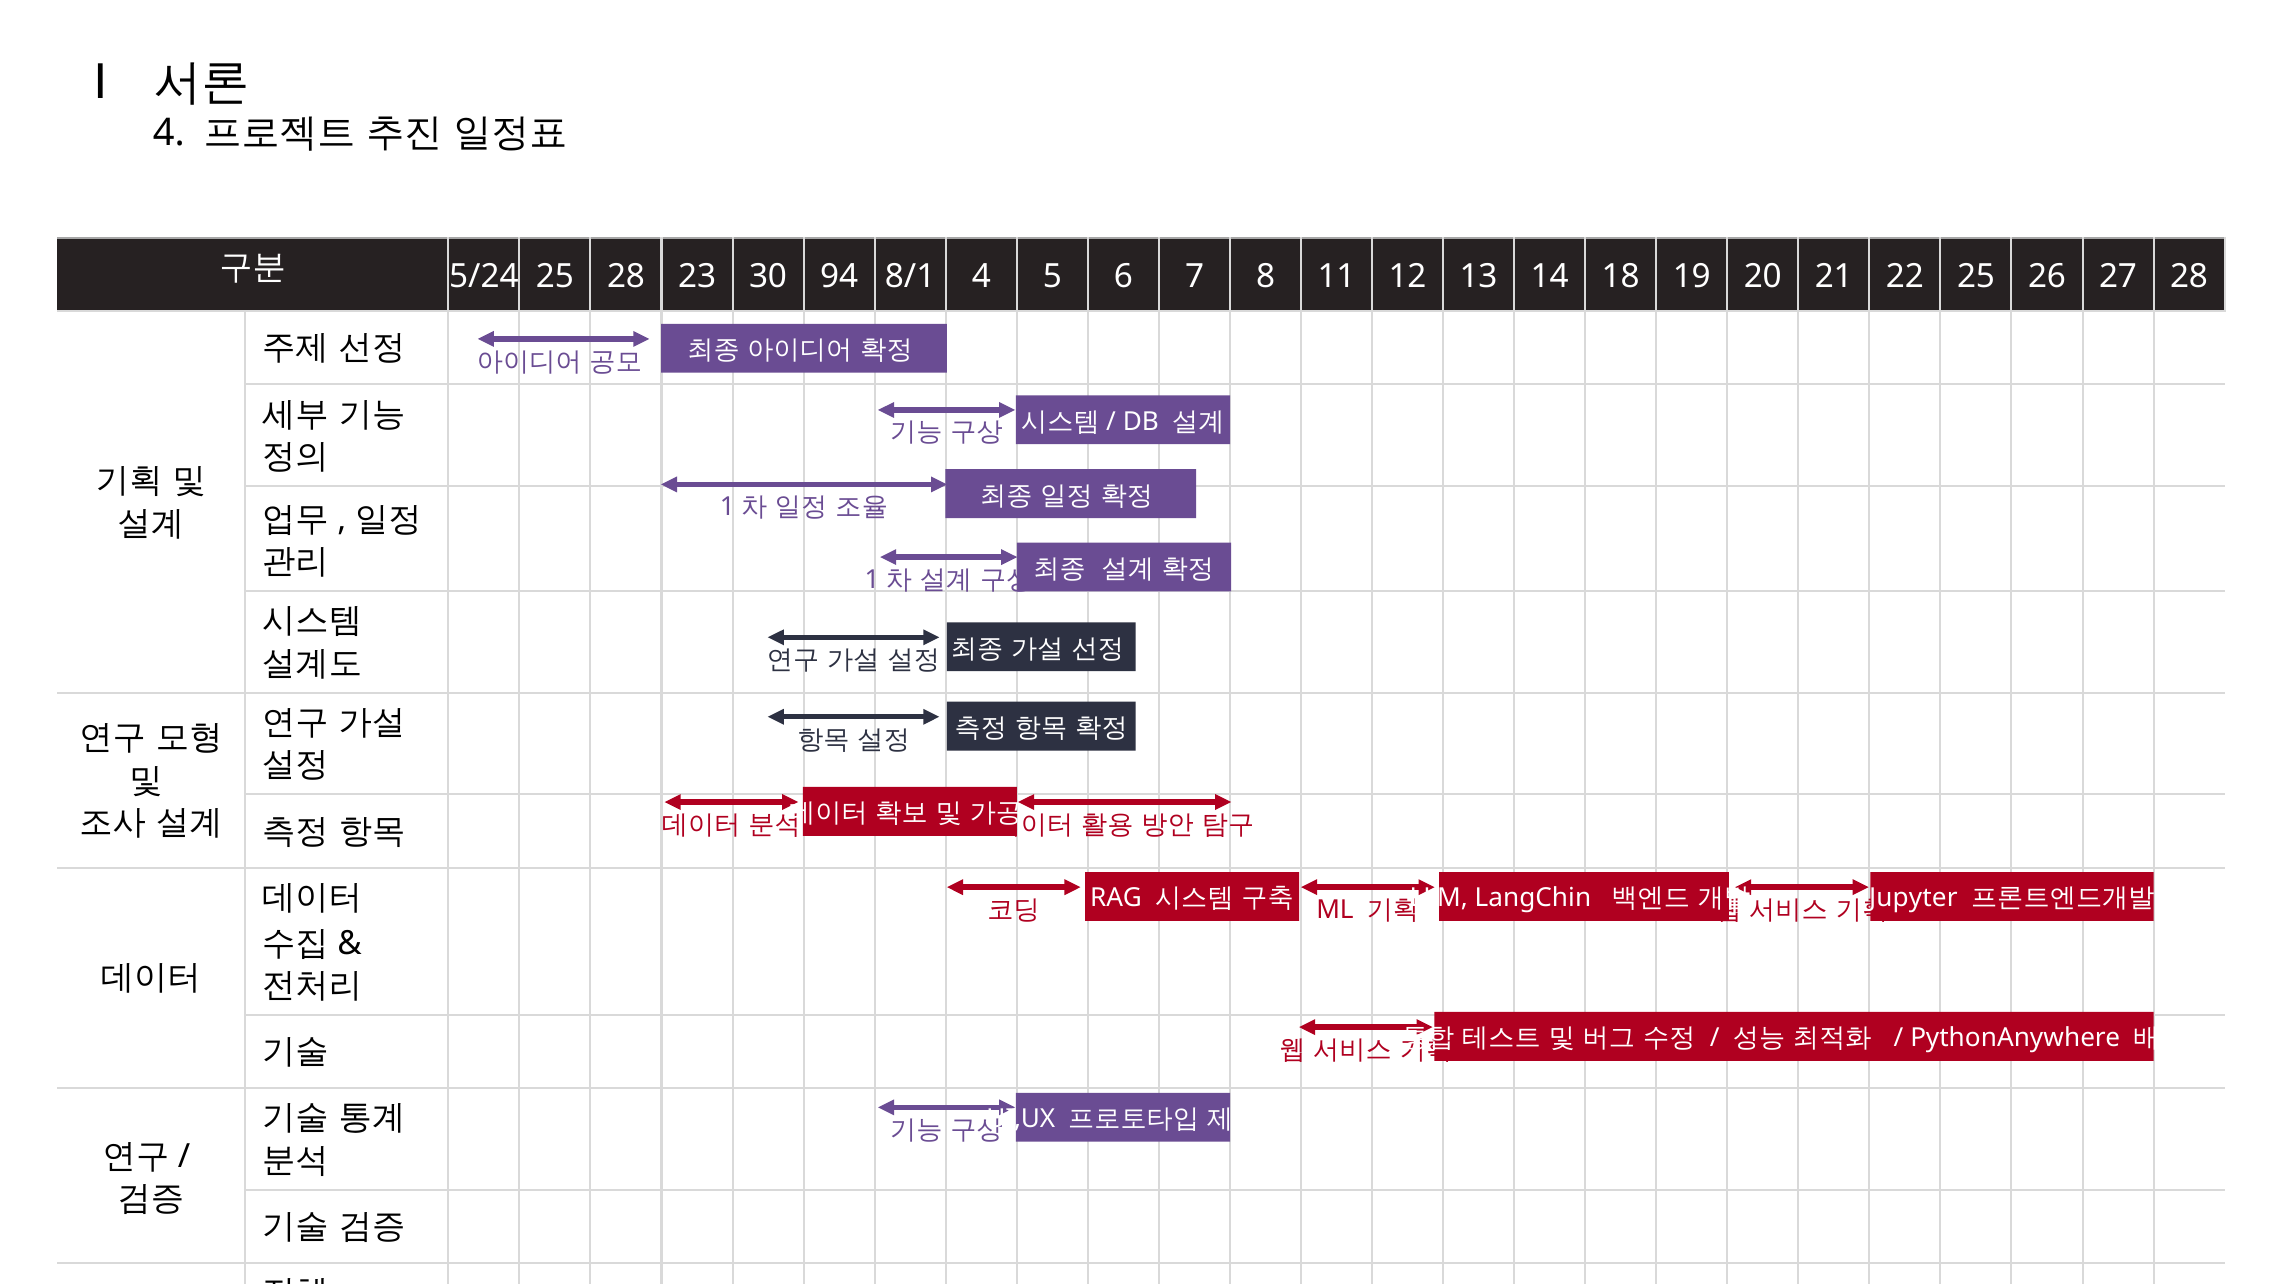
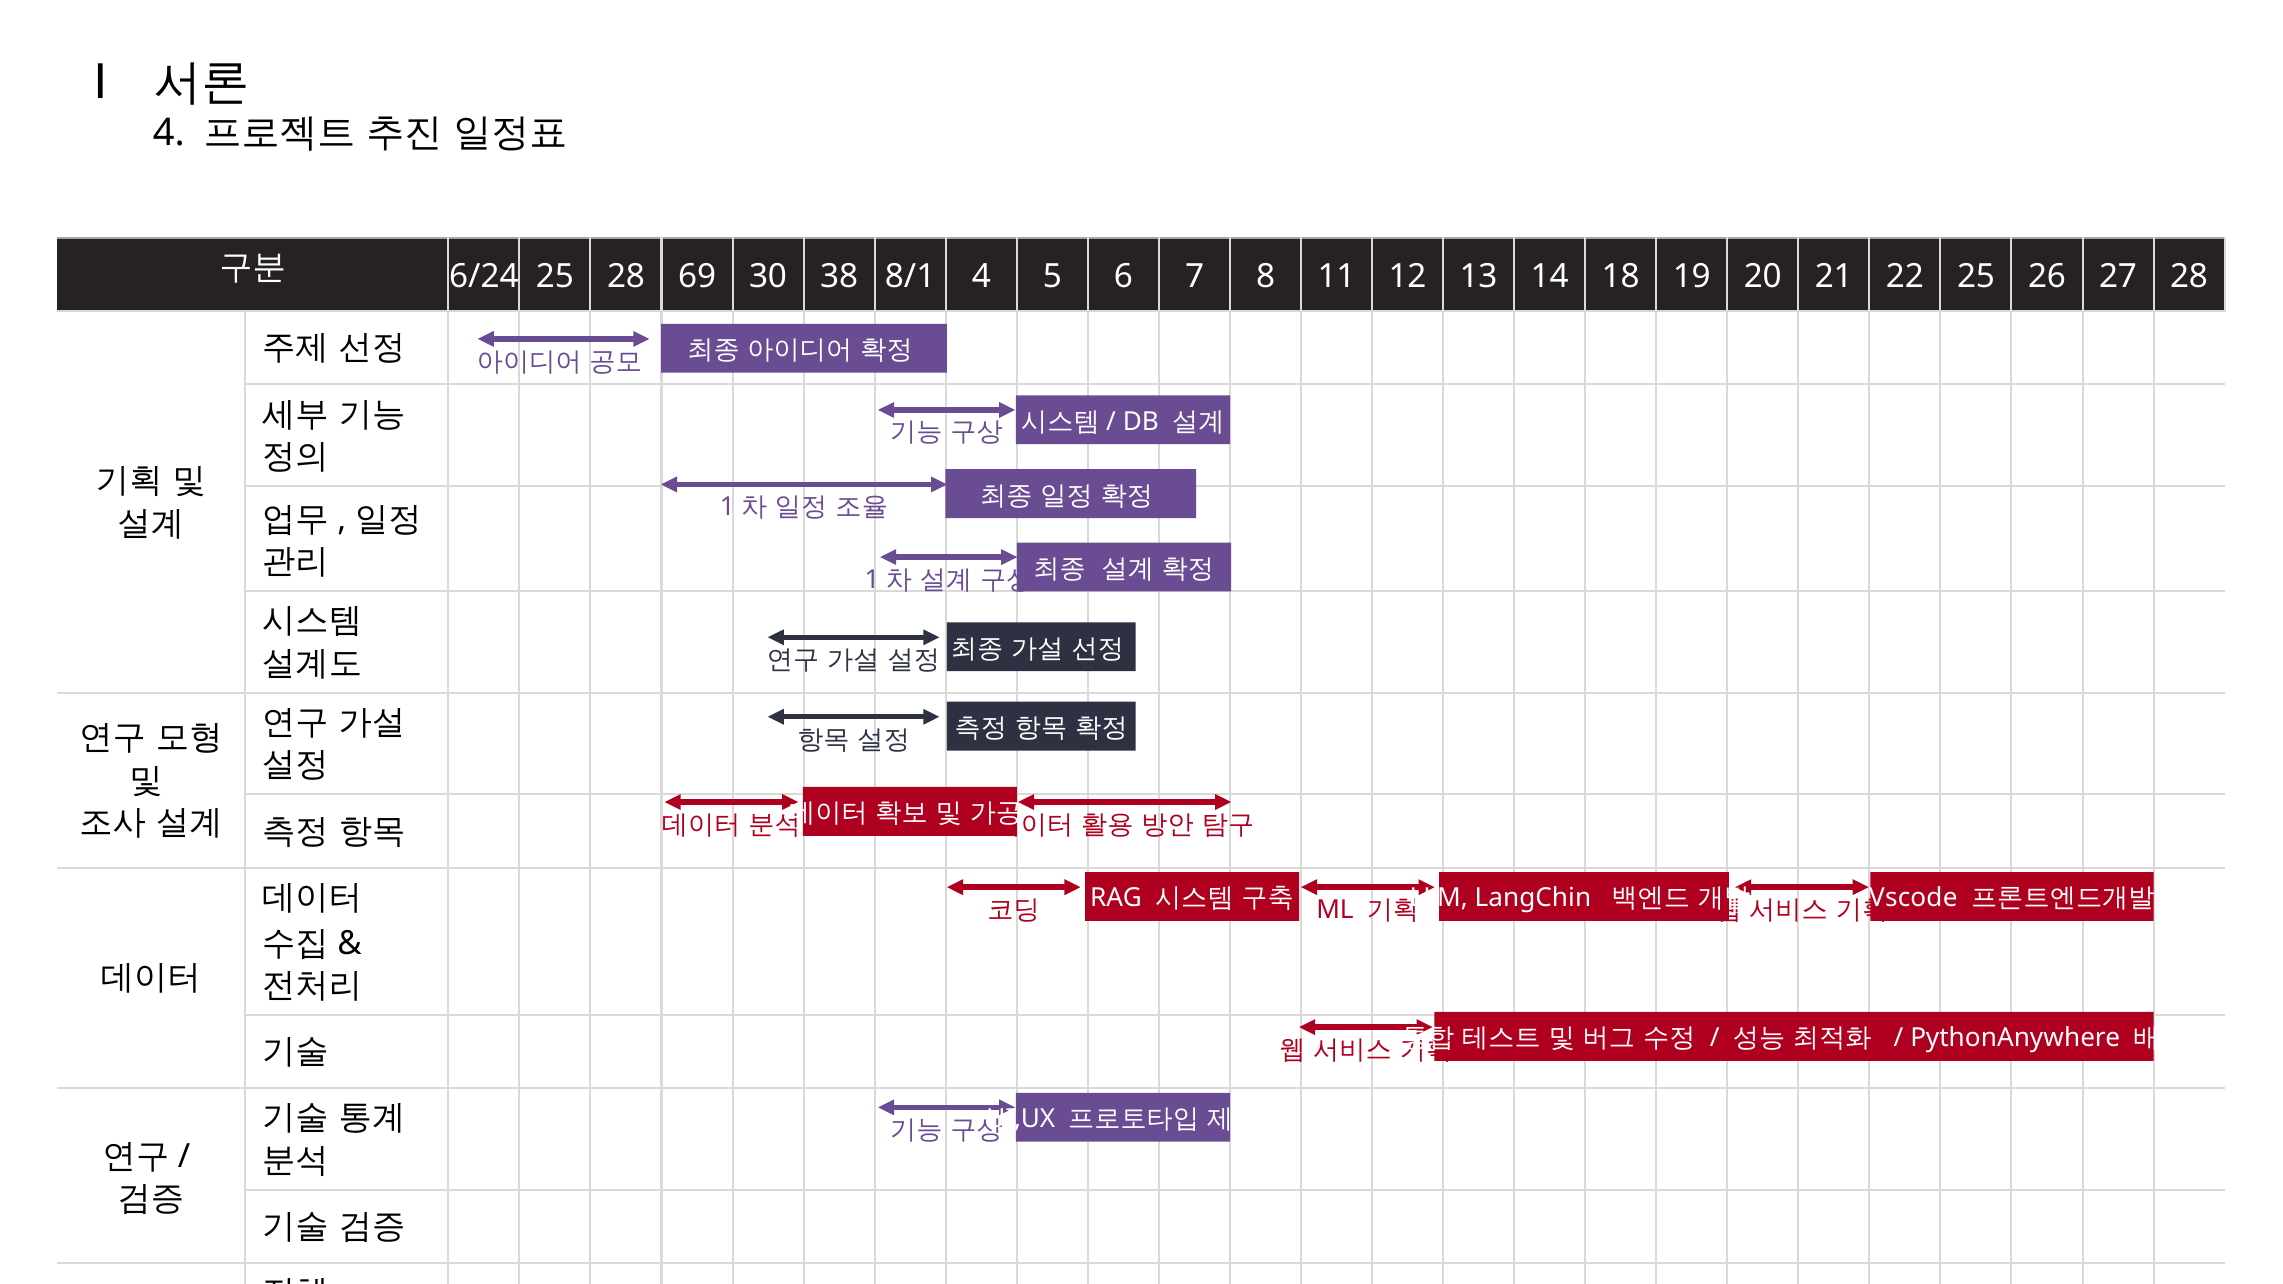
5/24: 5/24 -> 6/24
23: 23 -> 69
94: 94 -> 38
Jupyter: Jupyter -> Vscode
